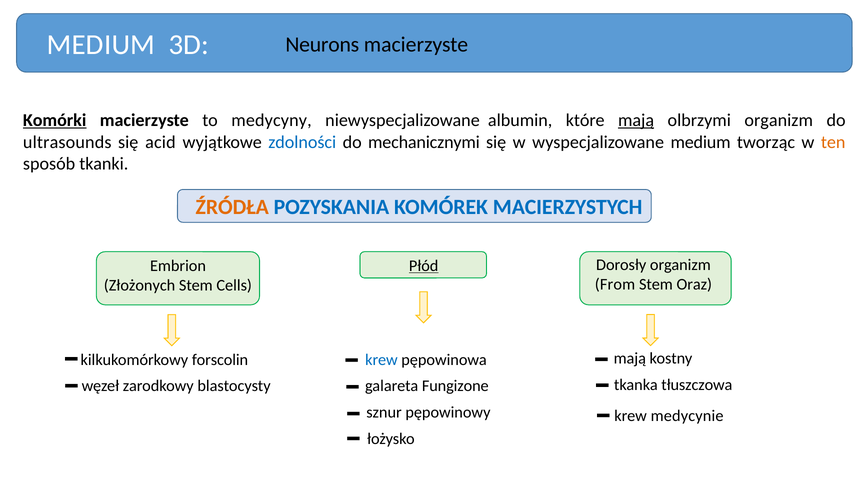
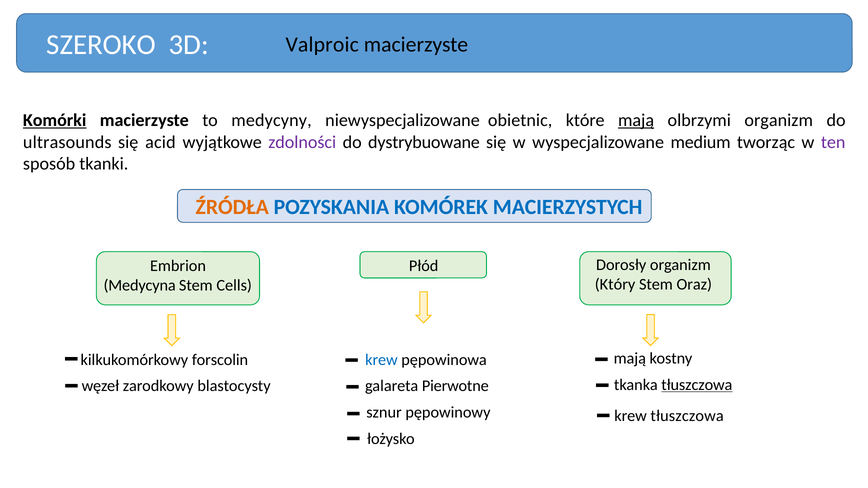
MEDIUM at (101, 45): MEDIUM -> SZEROKO
Neurons: Neurons -> Valproic
albumin: albumin -> obietnic
zdolności colour: blue -> purple
mechanicznymi: mechanicznymi -> dystrybuowane
ten colour: orange -> purple
Płód underline: present -> none
From: From -> Który
Złożonych: Złożonych -> Medycyna
tłuszczowa at (697, 385) underline: none -> present
Fungizone: Fungizone -> Pierwotne
krew medycynie: medycynie -> tłuszczowa
